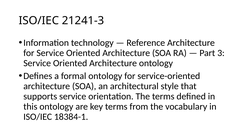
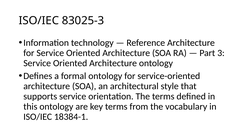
21241-3: 21241-3 -> 83025-3
